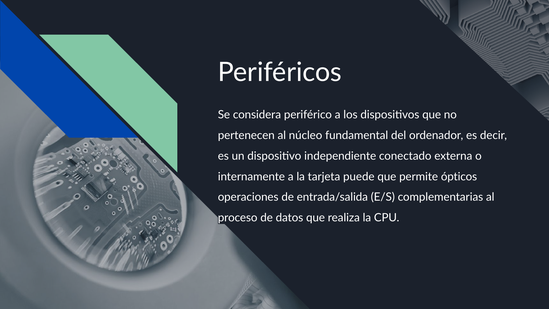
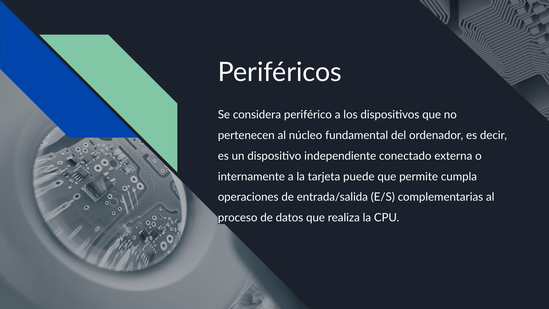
ópticos: ópticos -> cumpla
